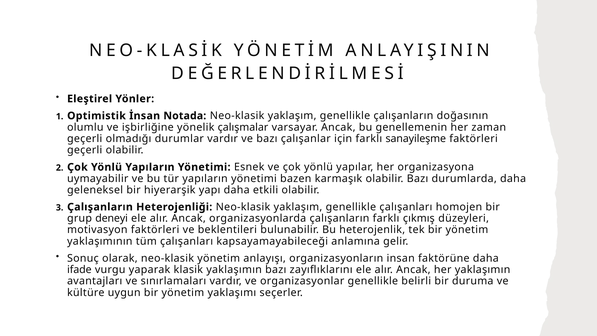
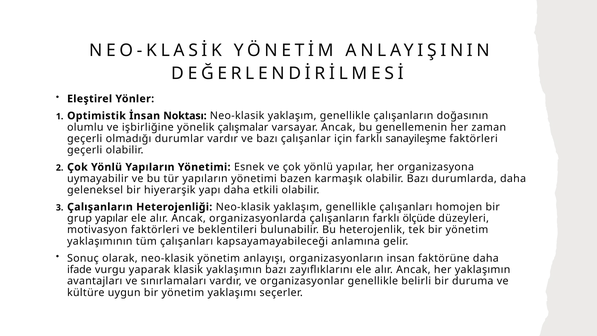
Notada: Notada -> Noktası
grup deneyi: deneyi -> yapılar
çıkmış: çıkmış -> ölçüde
